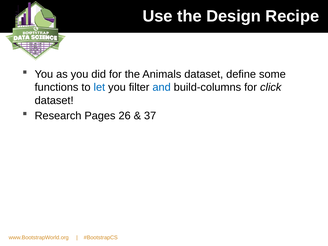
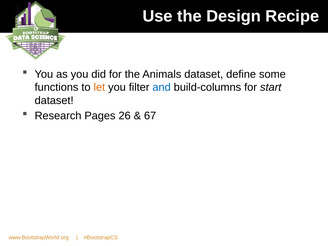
let colour: blue -> orange
click: click -> start
37: 37 -> 67
